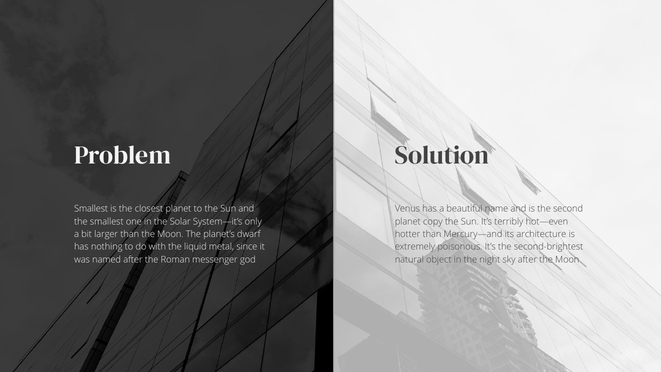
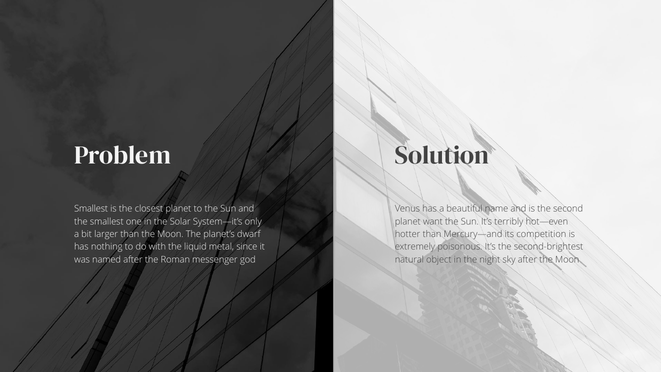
copy: copy -> want
architecture: architecture -> competition
